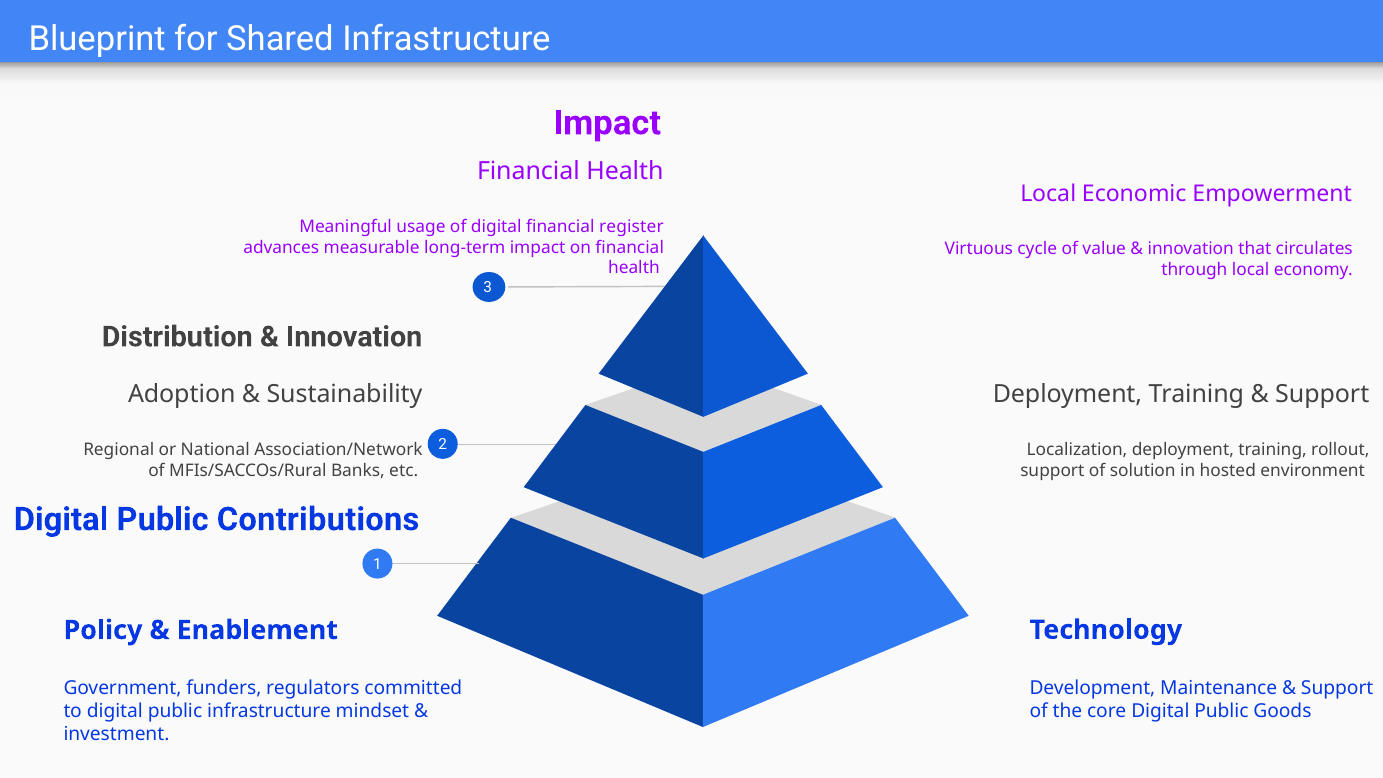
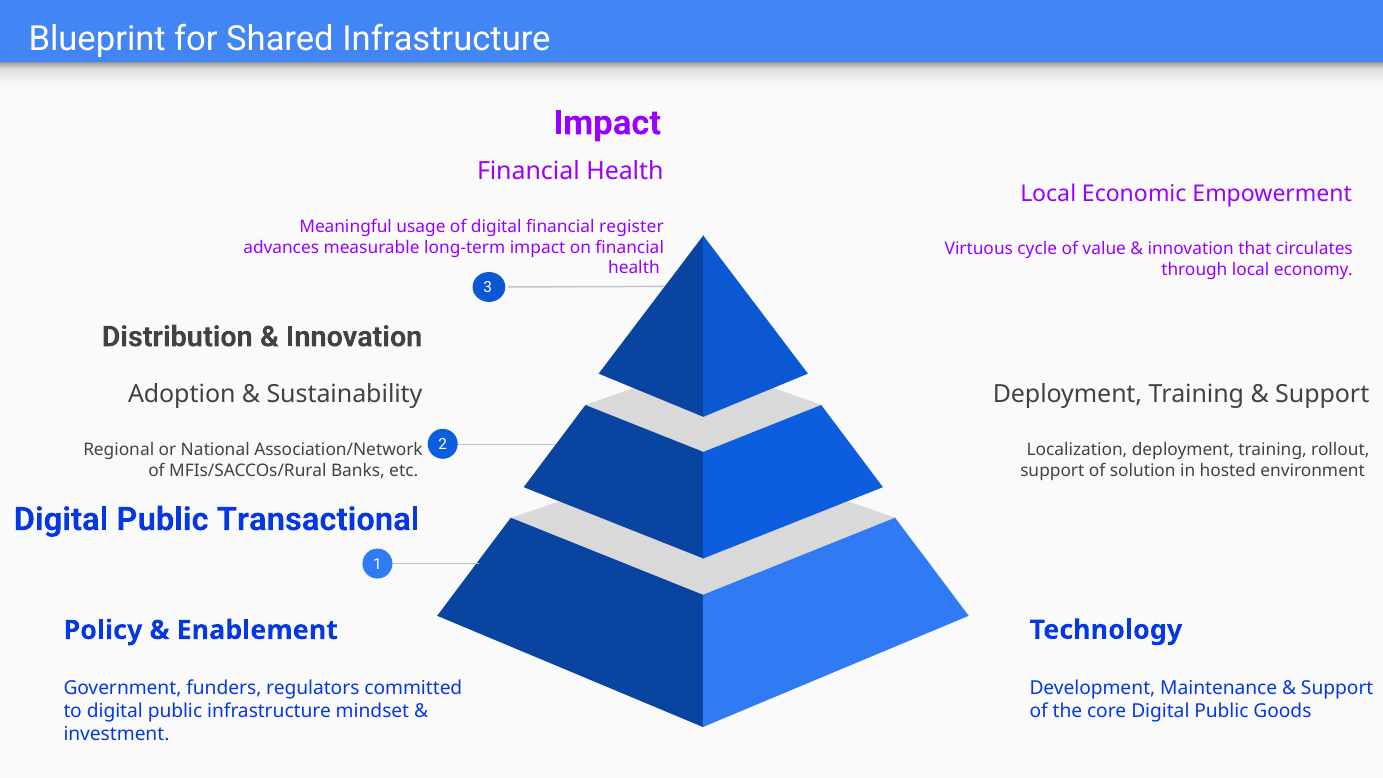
Contributions: Contributions -> Transactional
